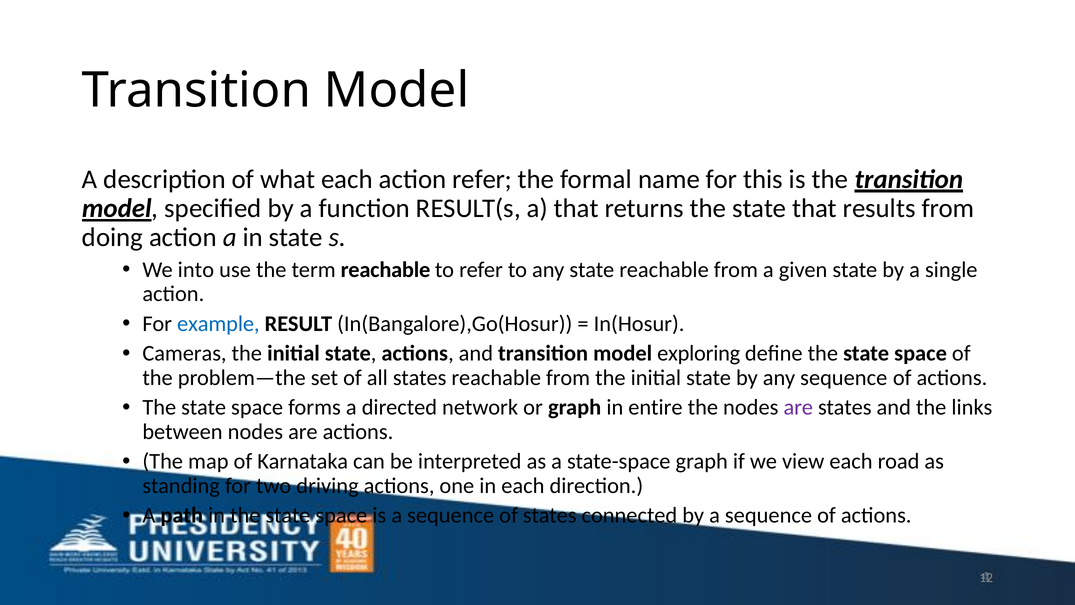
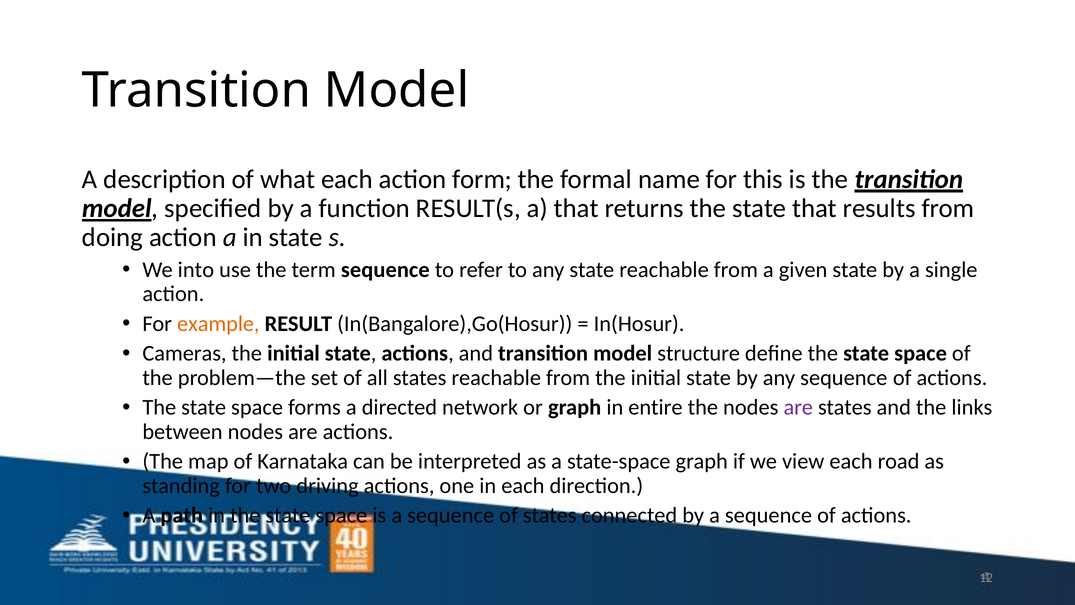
action refer: refer -> form
term reachable: reachable -> sequence
example colour: blue -> orange
exploring: exploring -> structure
